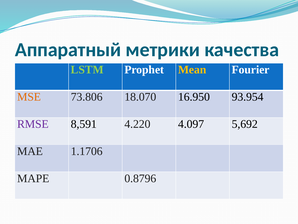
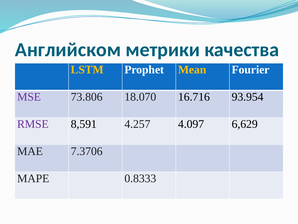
Аппаратный: Аппаратный -> Английском
LSTM colour: light green -> yellow
MSE colour: orange -> purple
16.950: 16.950 -> 16.716
4.220: 4.220 -> 4.257
5,692: 5,692 -> 6,629
1.1706: 1.1706 -> 7.3706
0.8796: 0.8796 -> 0.8333
